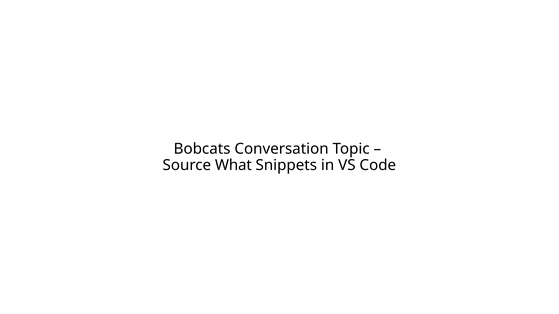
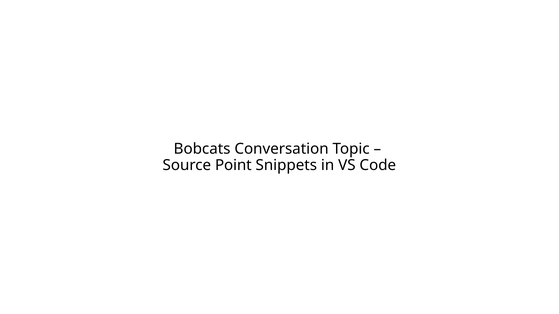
What: What -> Point
